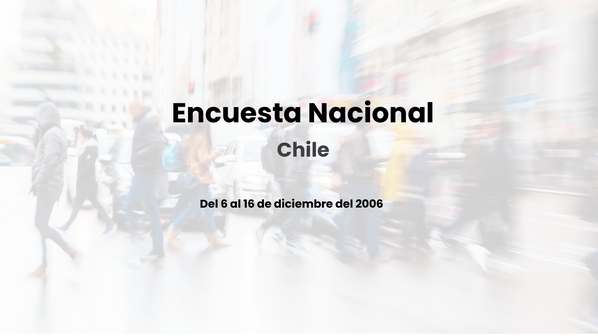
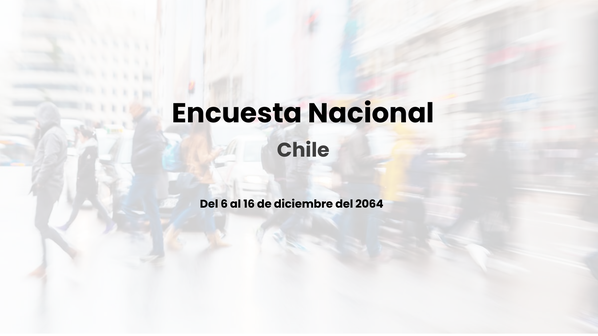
2006: 2006 -> 2064
